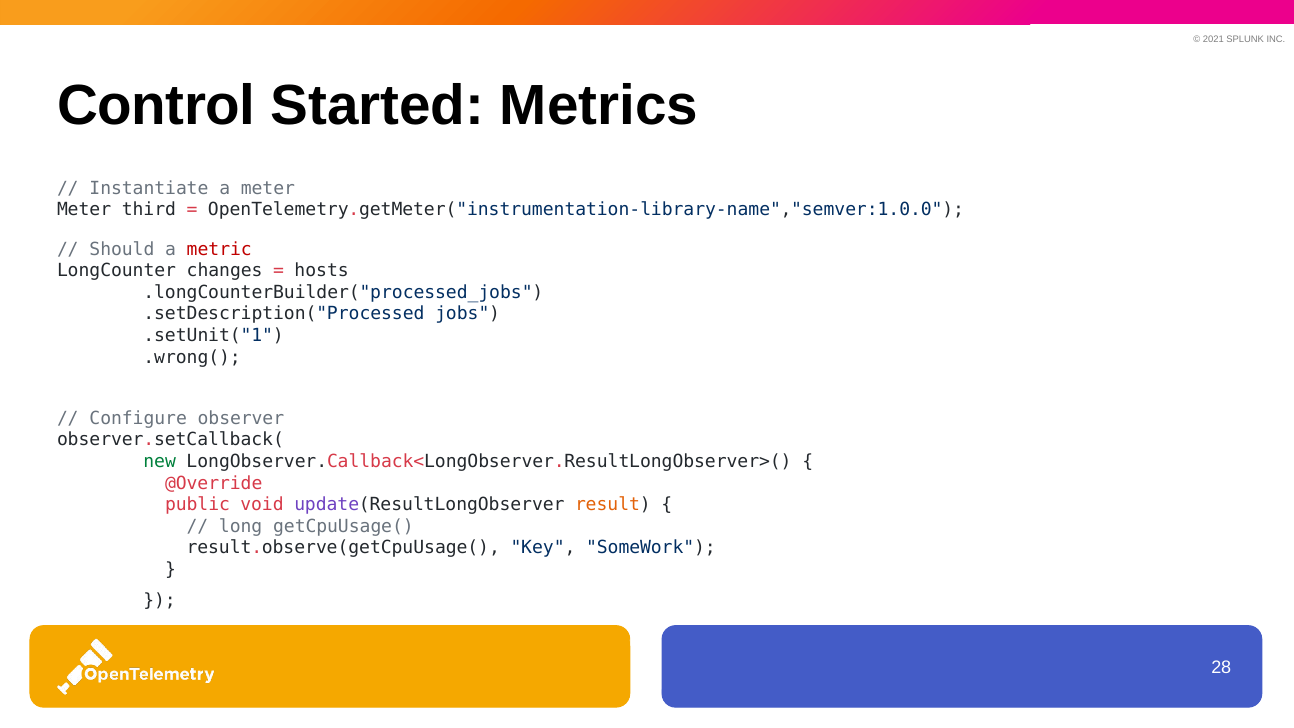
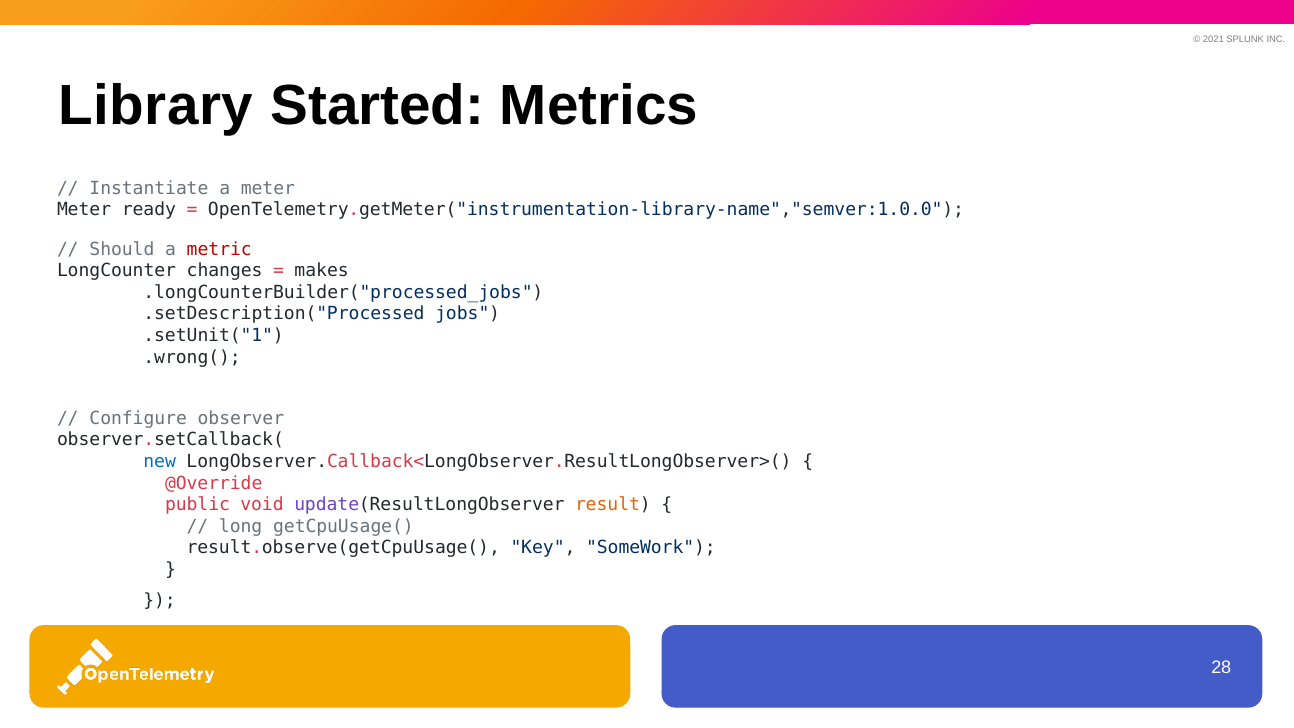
Control: Control -> Library
third: third -> ready
hosts: hosts -> makes
new colour: green -> blue
